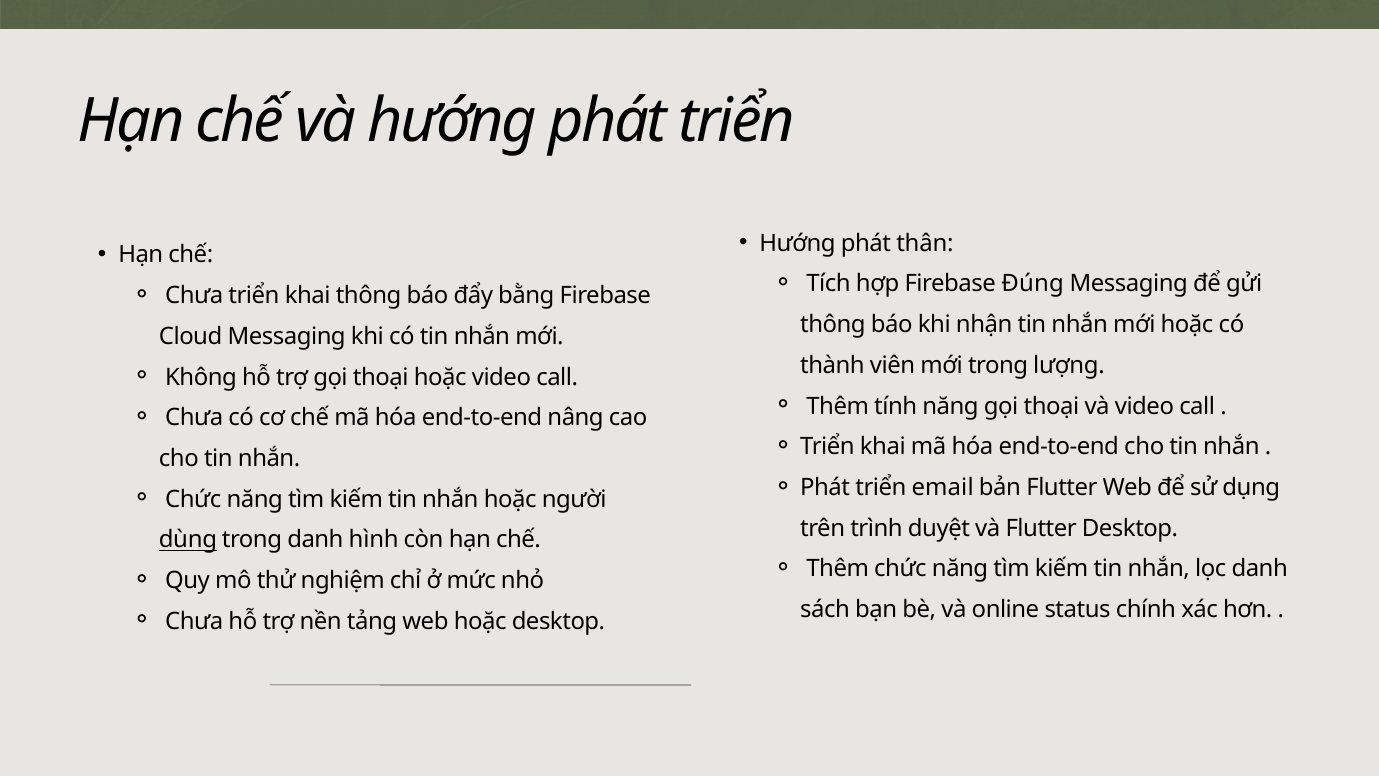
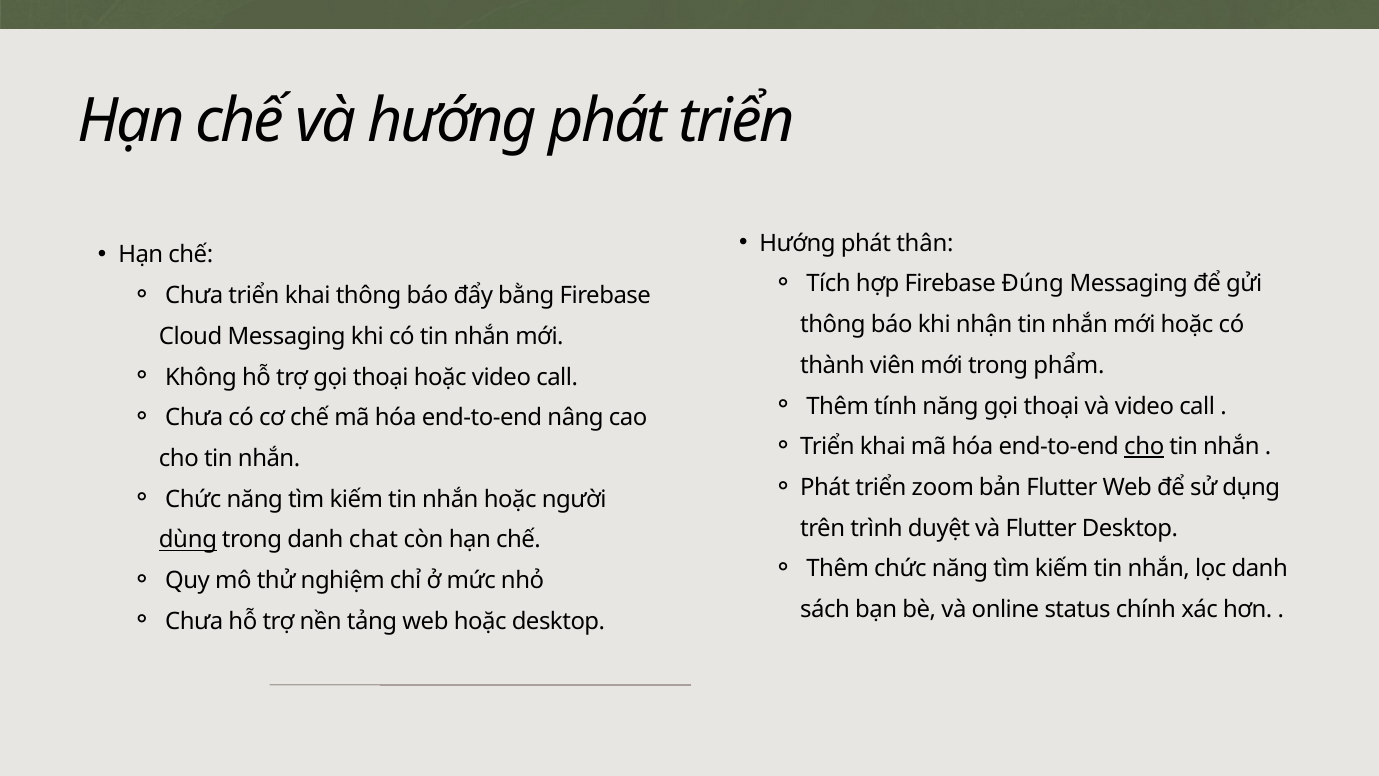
lượng: lượng -> phẩm
cho at (1144, 447) underline: none -> present
email: email -> zoom
hình: hình -> chat
